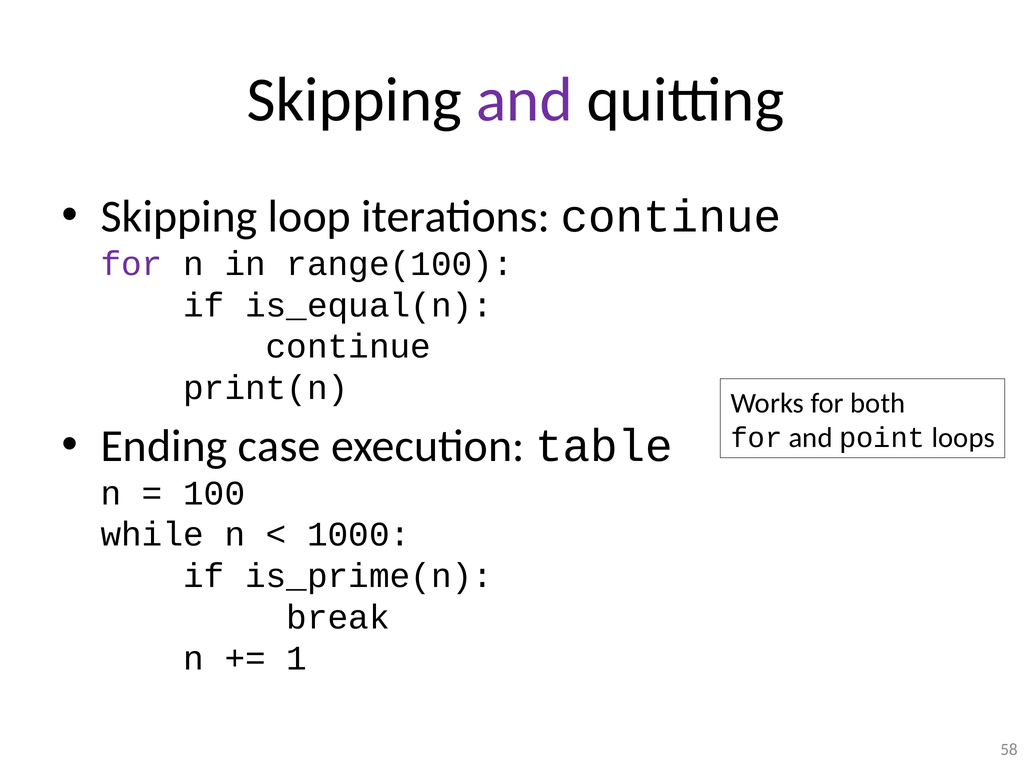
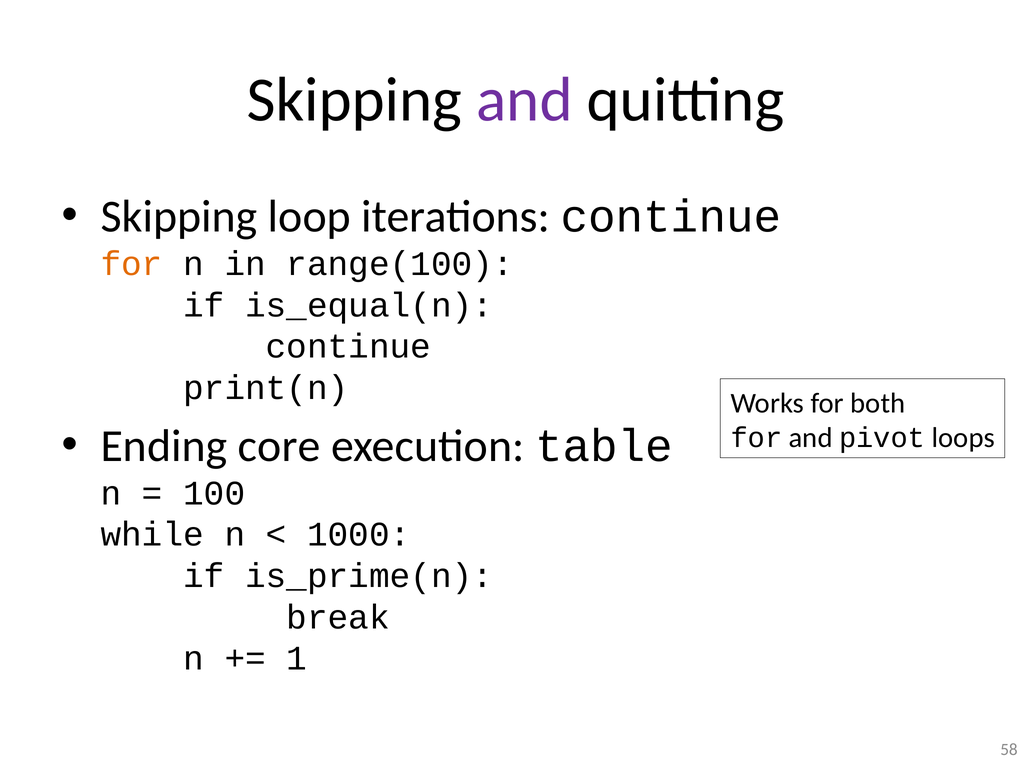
for at (132, 264) colour: purple -> orange
case: case -> core
point: point -> pivot
